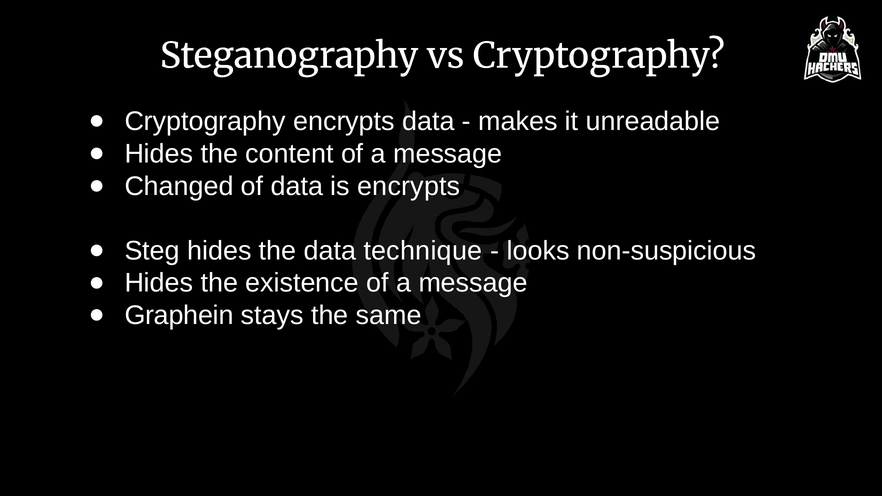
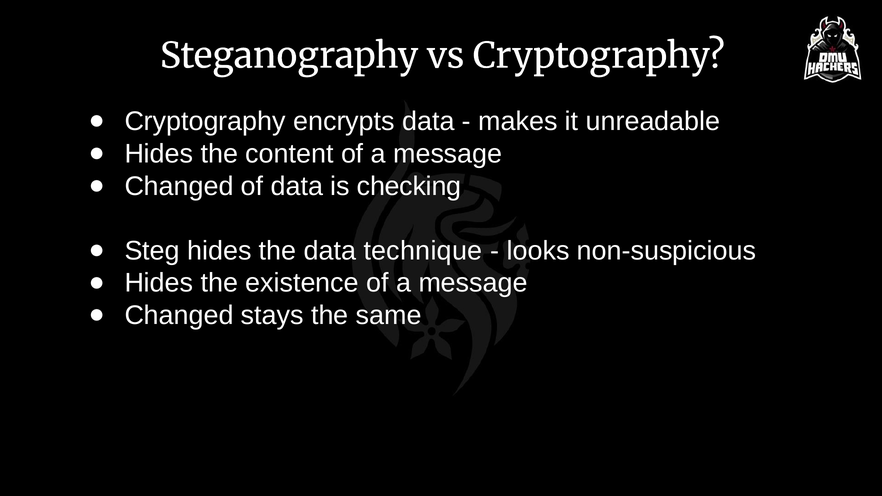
is encrypts: encrypts -> checking
Graphein at (179, 316): Graphein -> Changed
